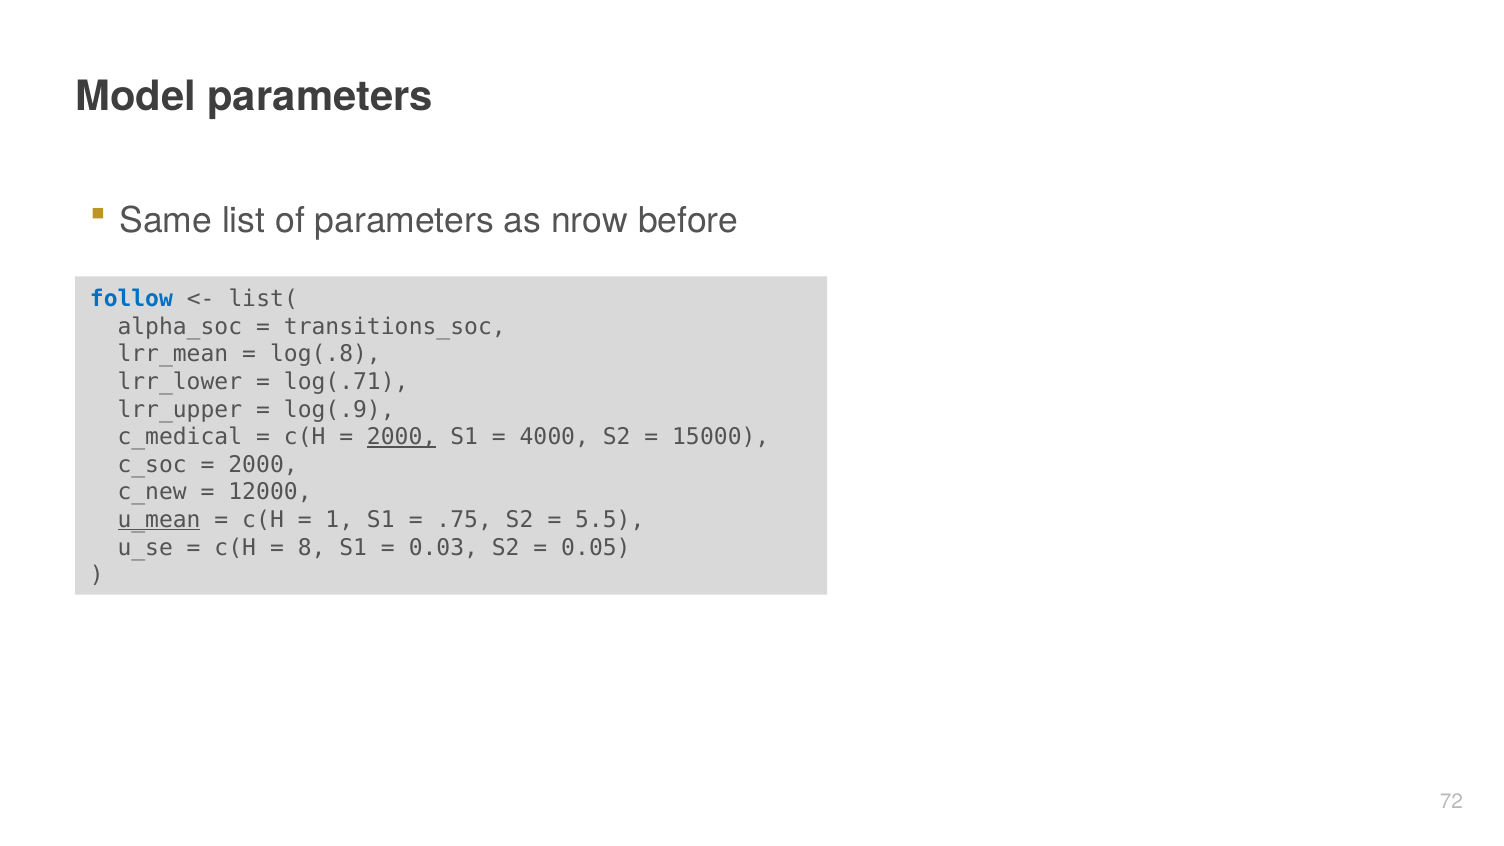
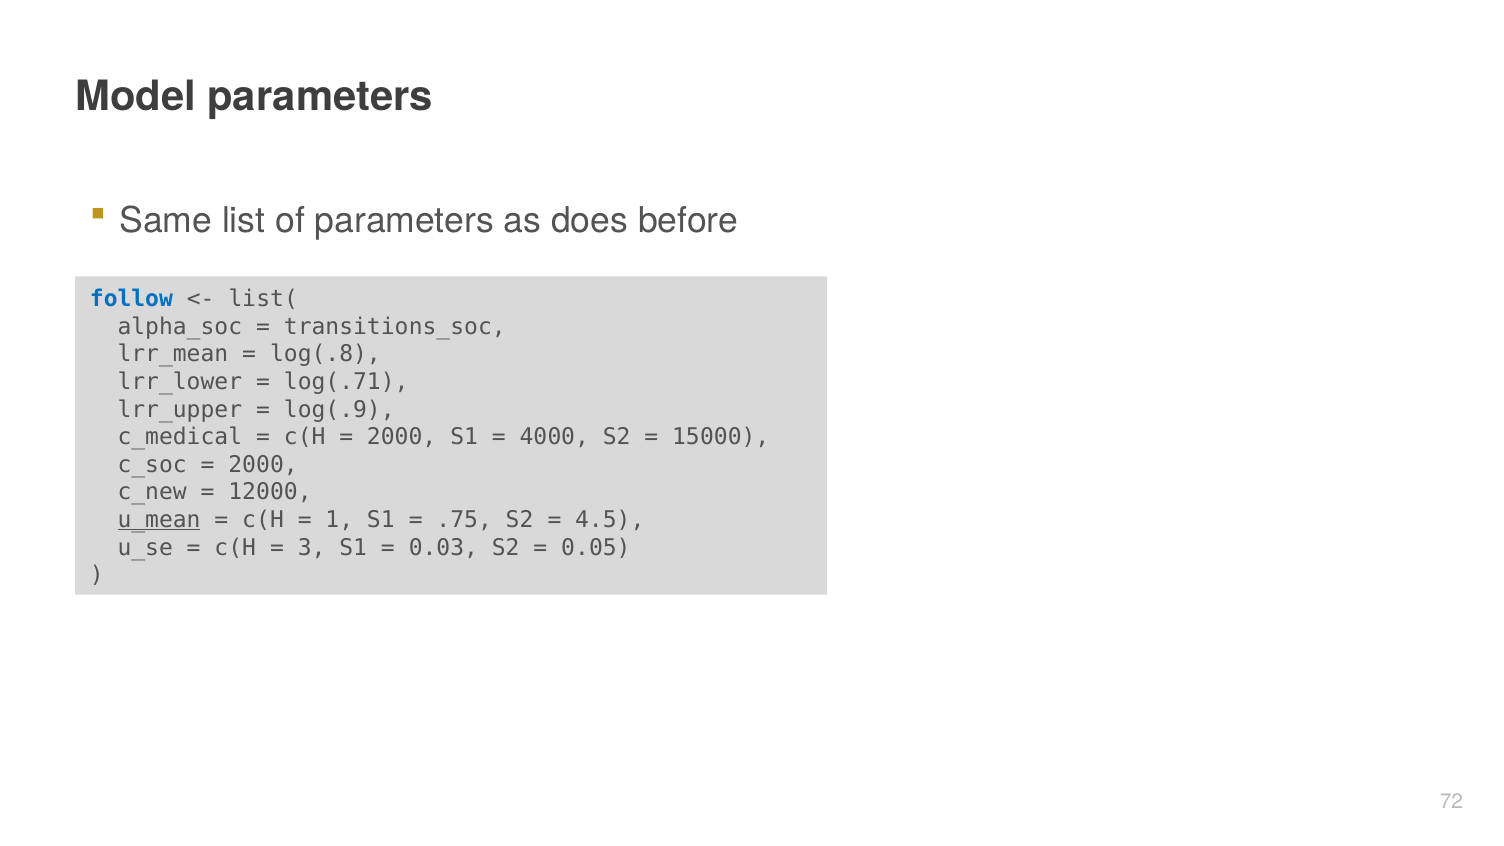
nrow: nrow -> does
2000 at (402, 437) underline: present -> none
5.5: 5.5 -> 4.5
8: 8 -> 3
